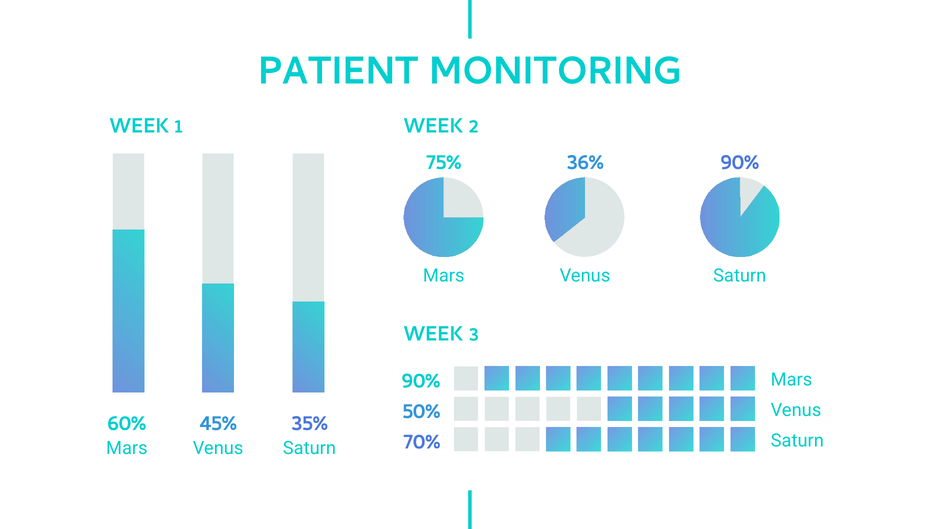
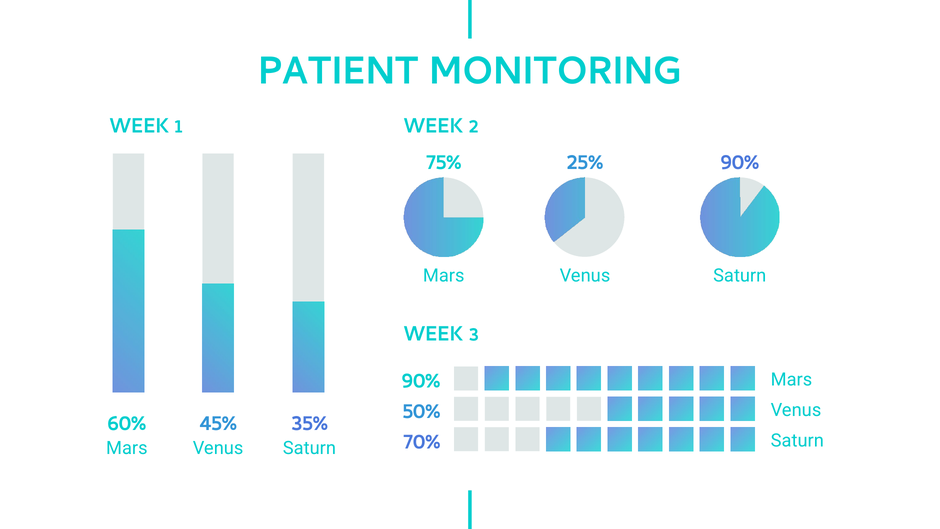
36%: 36% -> 25%
